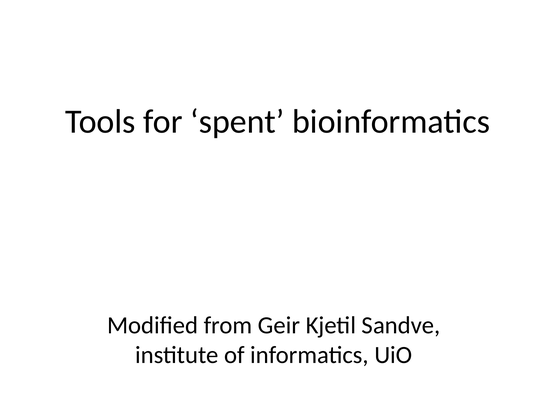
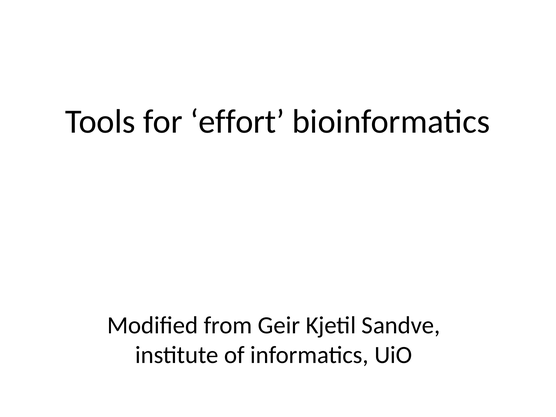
spent: spent -> effort
